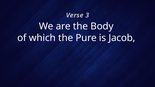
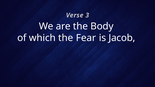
Pure: Pure -> Fear
